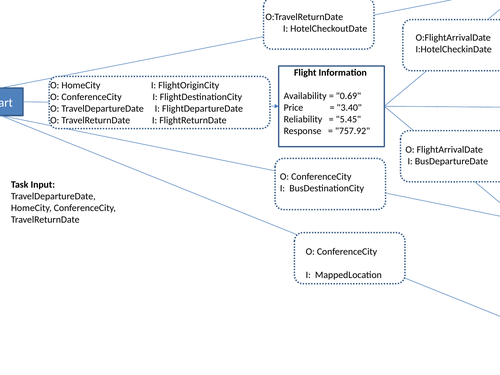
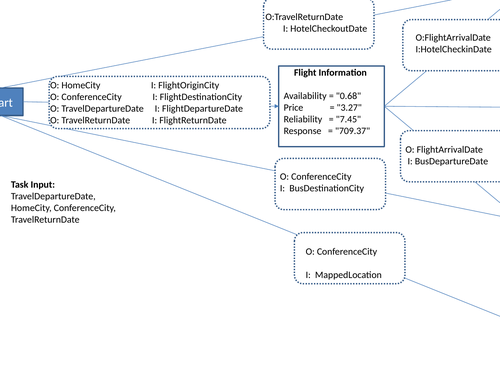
0.69: 0.69 -> 0.68
3.40: 3.40 -> 3.27
5.45: 5.45 -> 7.45
757.92: 757.92 -> 709.37
